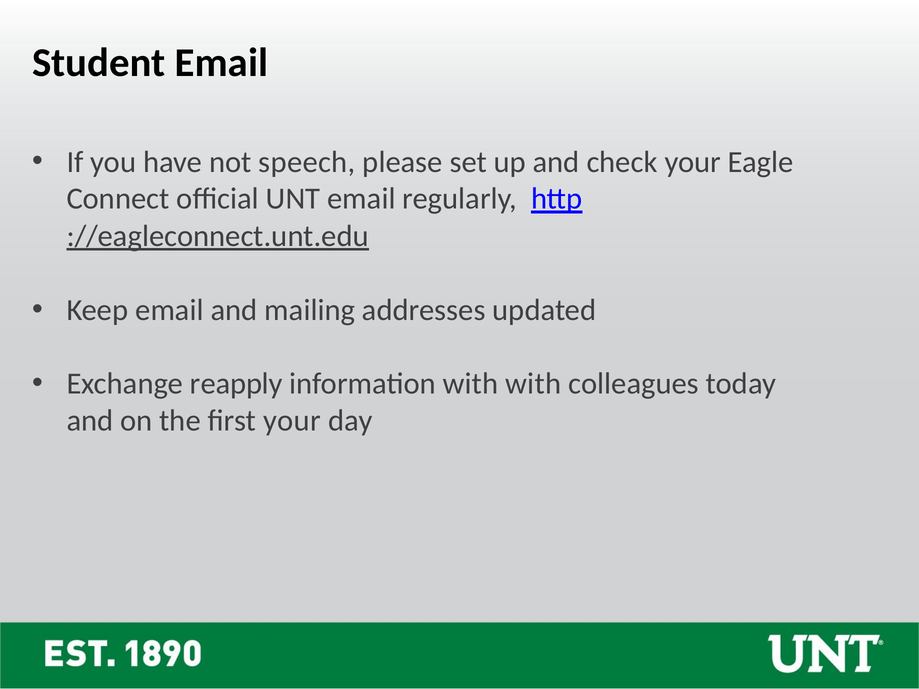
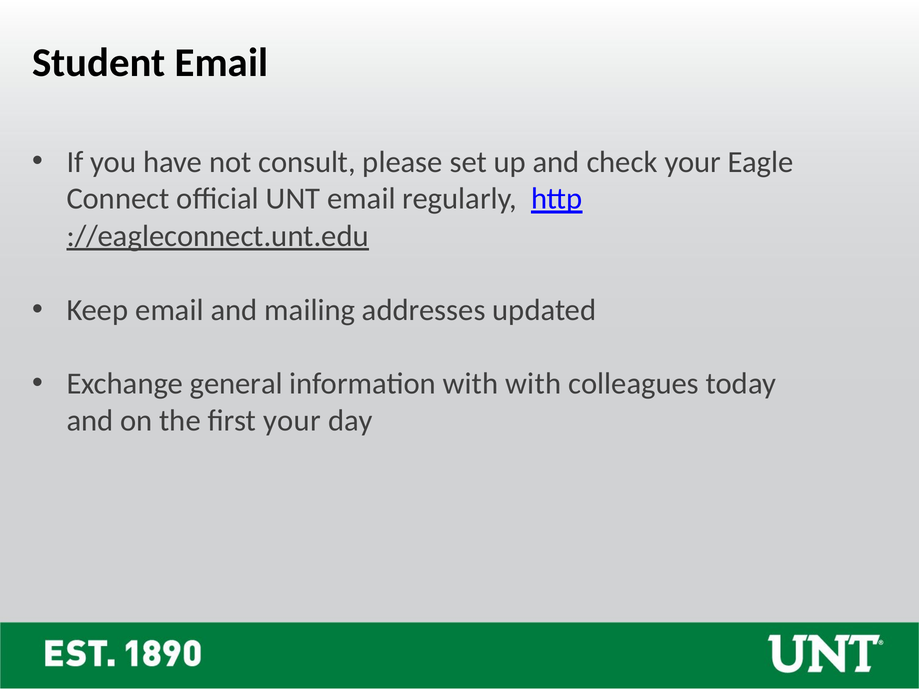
speech: speech -> consult
reapply: reapply -> general
